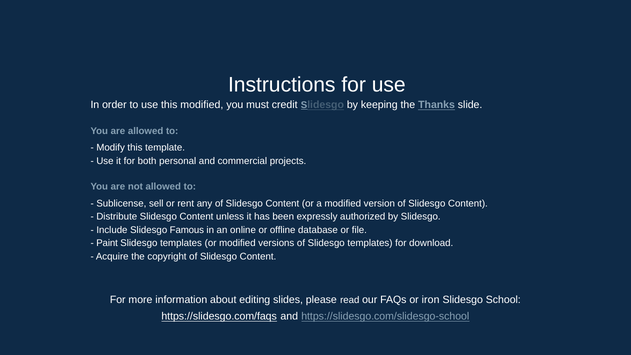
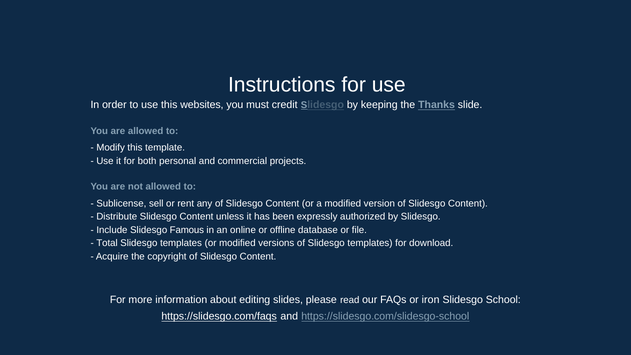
this modified: modified -> websites
Paint: Paint -> Total
